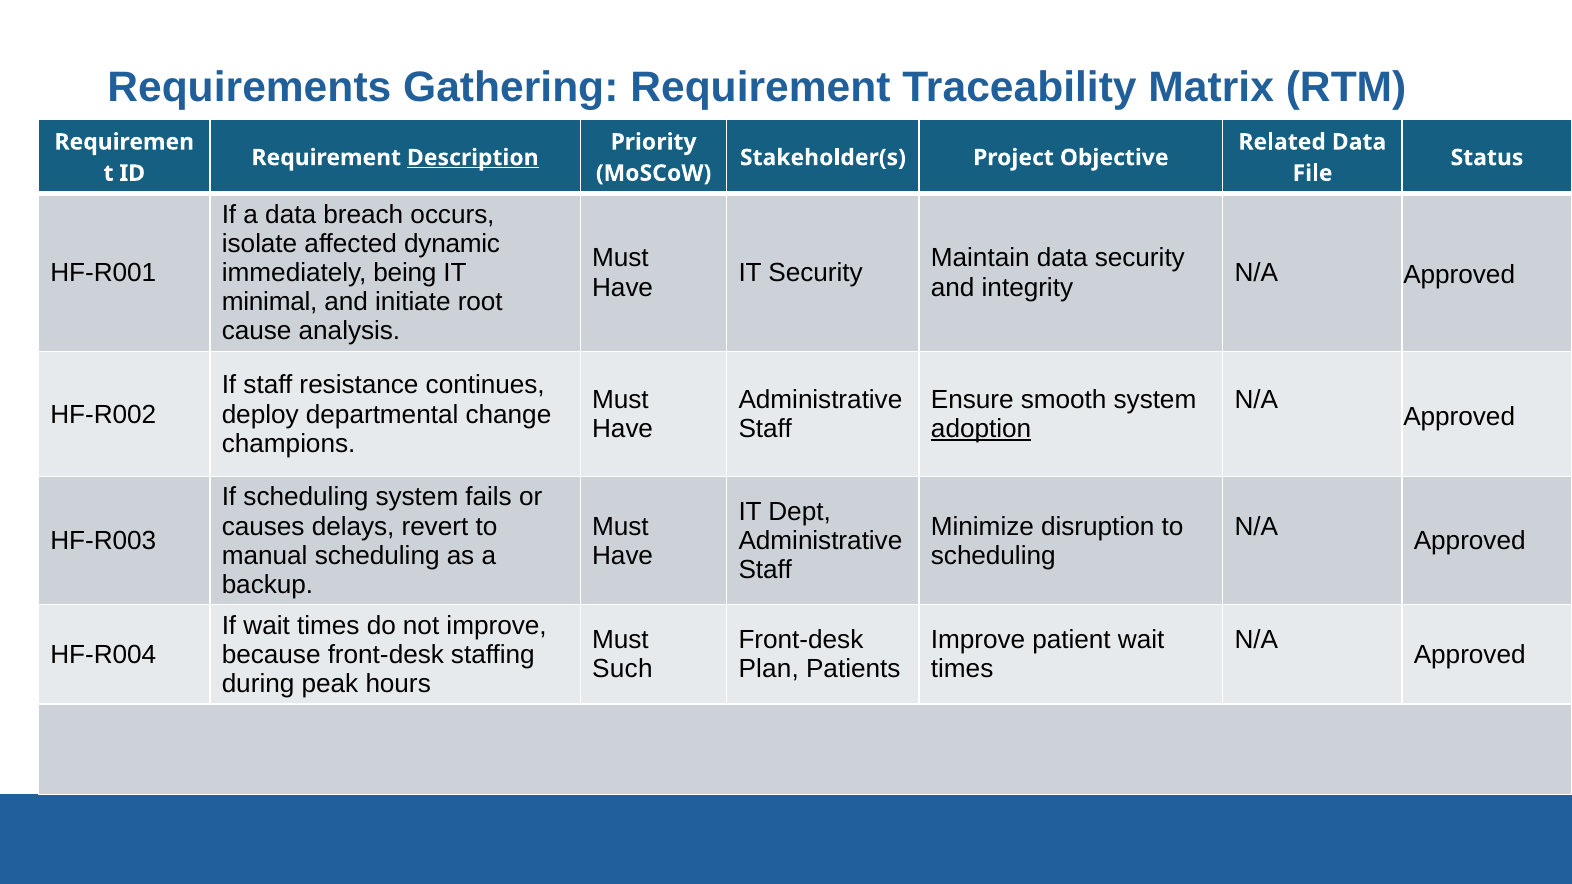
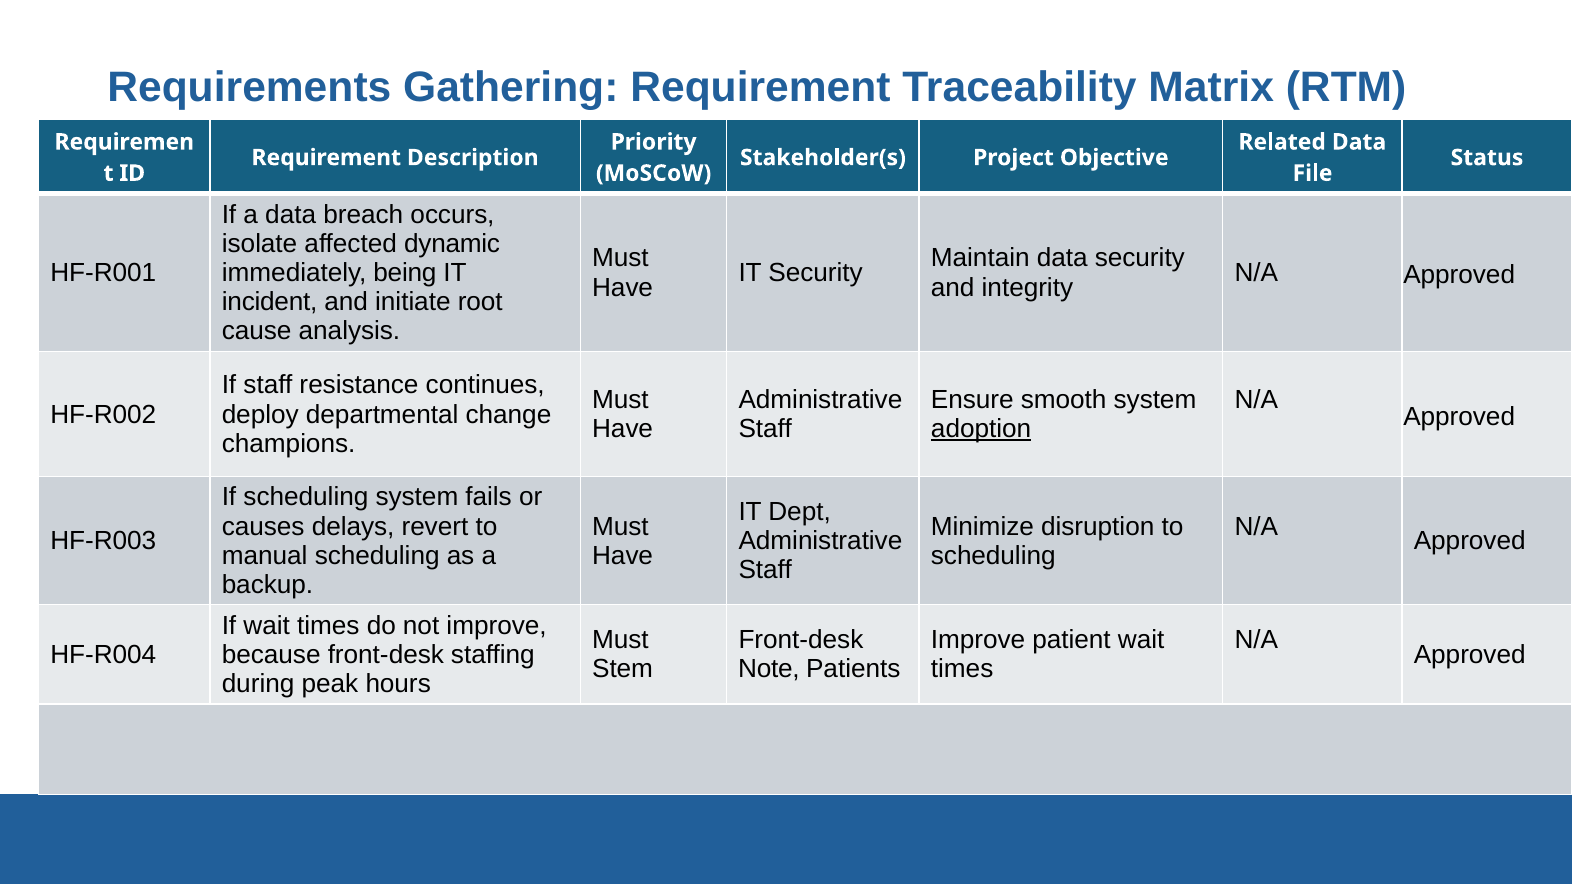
Description underline: present -> none
minimal: minimal -> incident
Such: Such -> Stem
Plan: Plan -> Note
